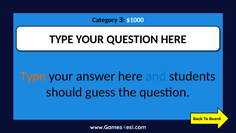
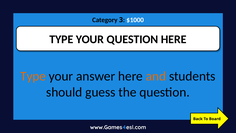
and colour: blue -> orange
